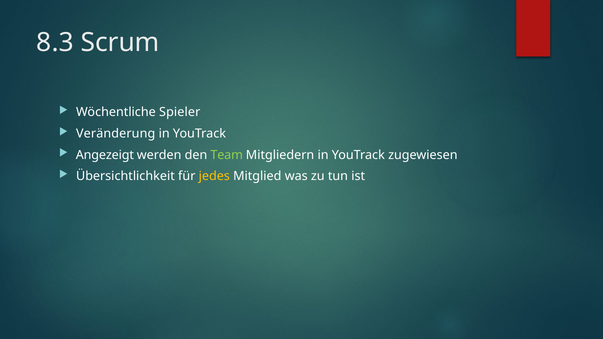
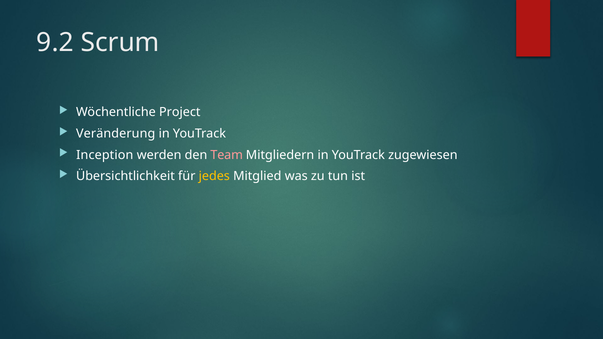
8.3: 8.3 -> 9.2
Spieler: Spieler -> Project
Angezeigt: Angezeigt -> Inception
Team colour: light green -> pink
